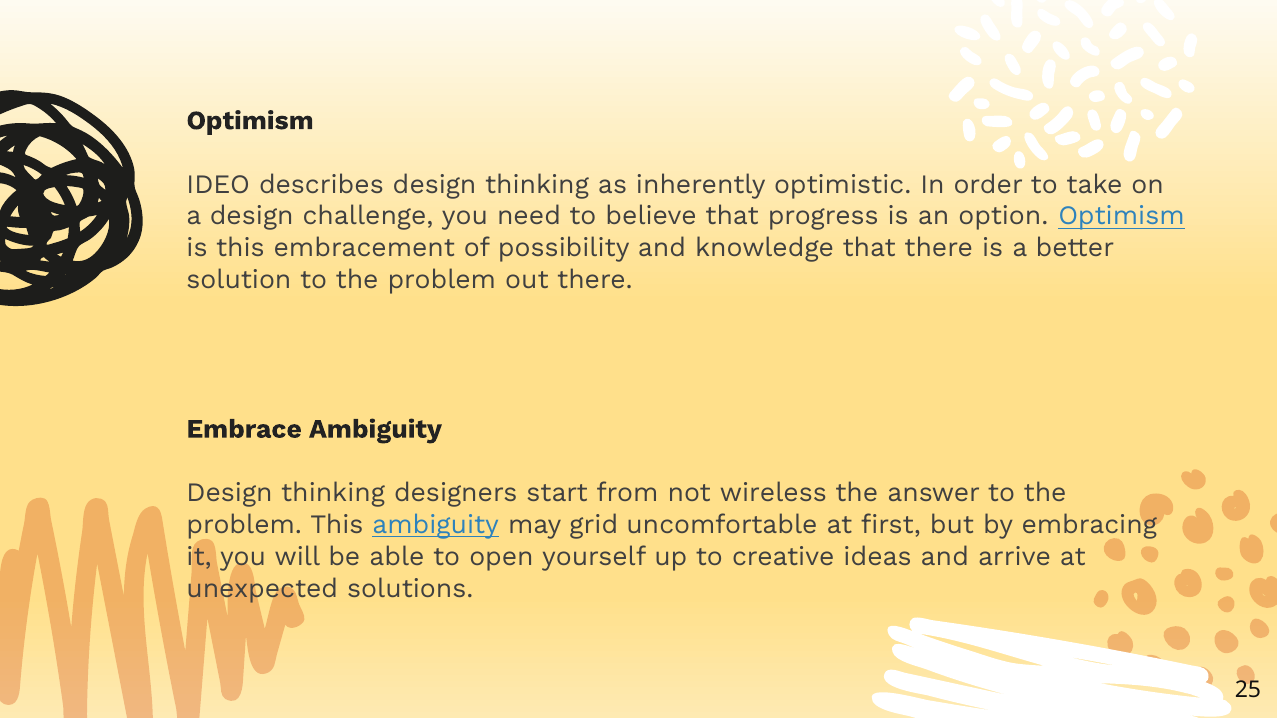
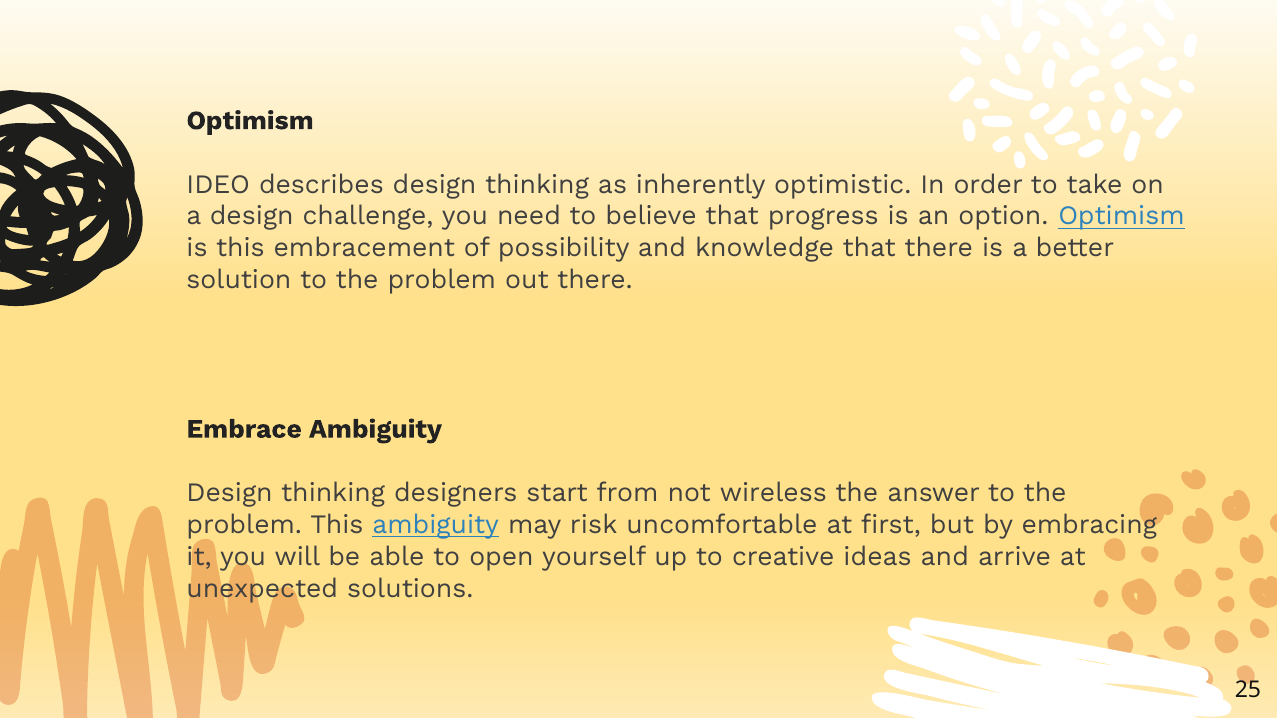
grid: grid -> risk
